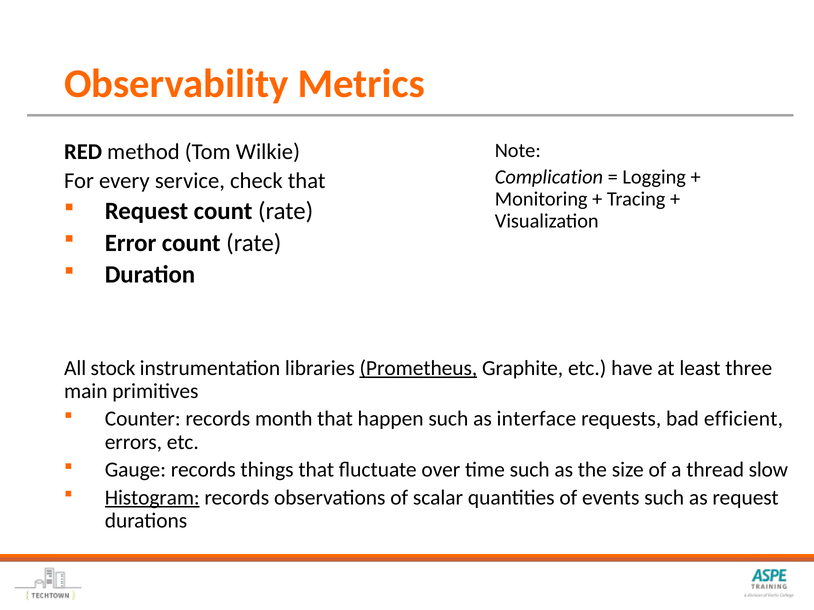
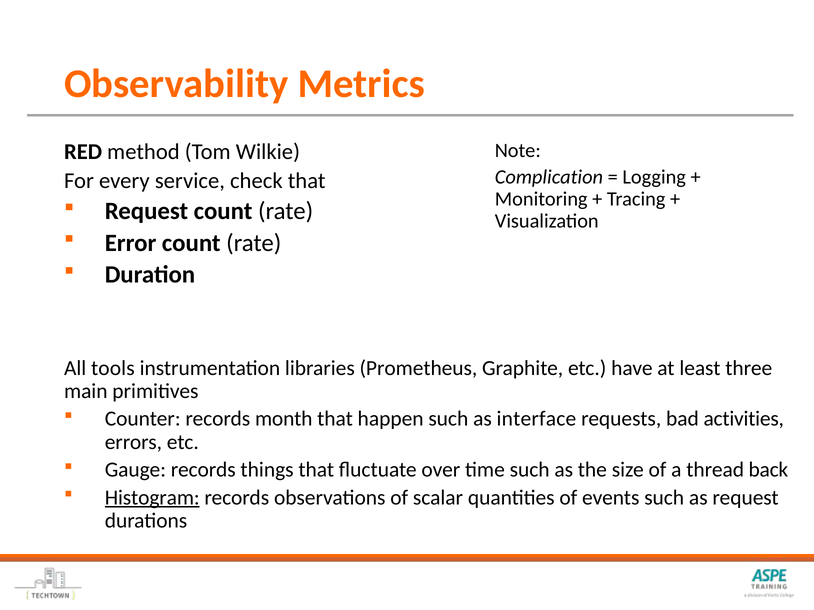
stock: stock -> tools
Prometheus underline: present -> none
efficient: efficient -> activities
slow: slow -> back
